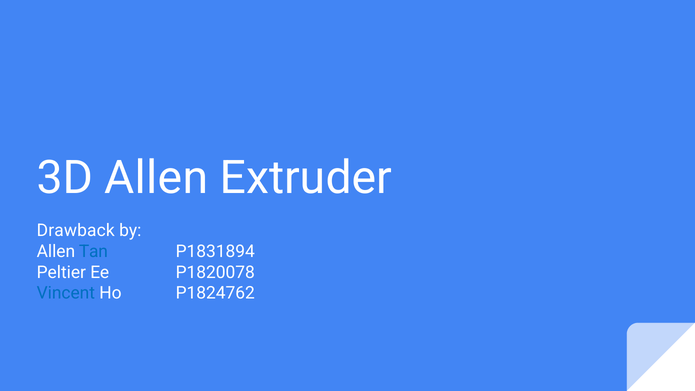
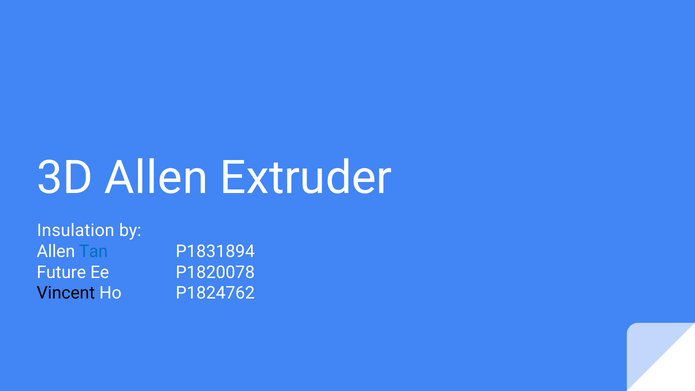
Drawback: Drawback -> Insulation
Peltier: Peltier -> Future
Vincent colour: blue -> black
